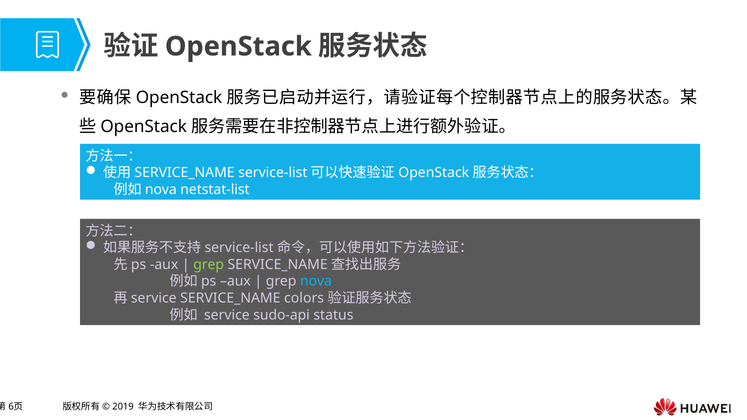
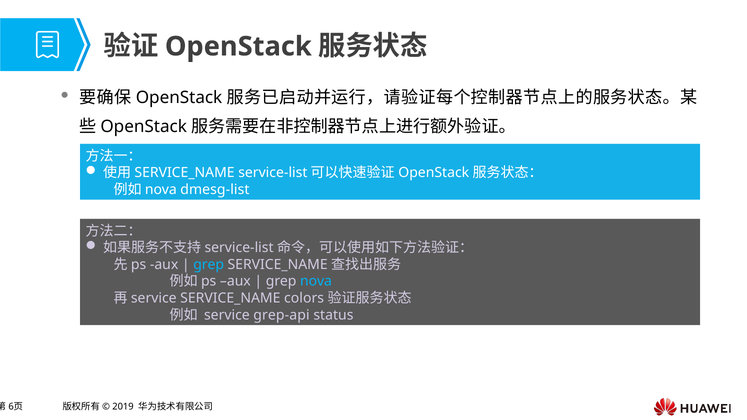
netstat-list: netstat-list -> dmesg-list
grep at (209, 265) colour: light green -> light blue
sudo-api: sudo-api -> grep-api
